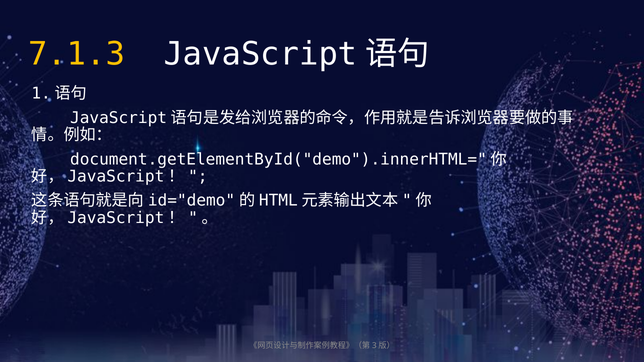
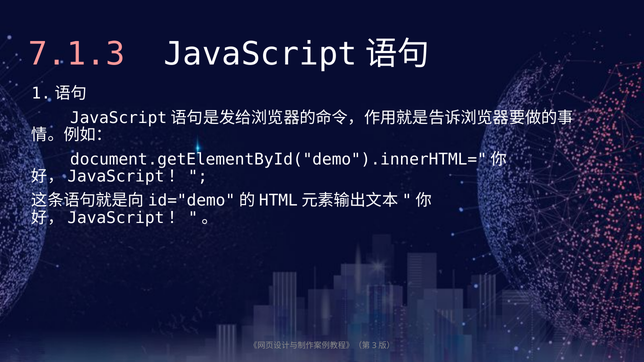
7.1.3 colour: yellow -> pink
